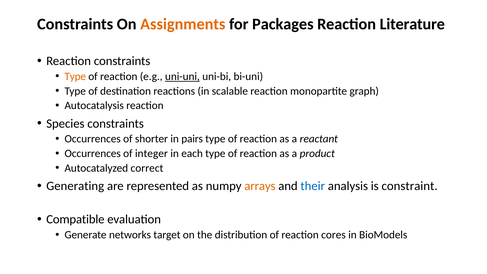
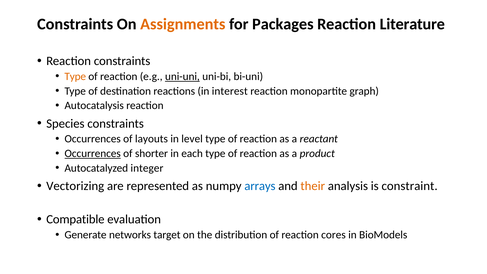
scalable: scalable -> interest
shorter: shorter -> layouts
pairs: pairs -> level
Occurrences at (93, 154) underline: none -> present
integer: integer -> shorter
correct: correct -> integer
Generating: Generating -> Vectorizing
arrays colour: orange -> blue
their colour: blue -> orange
